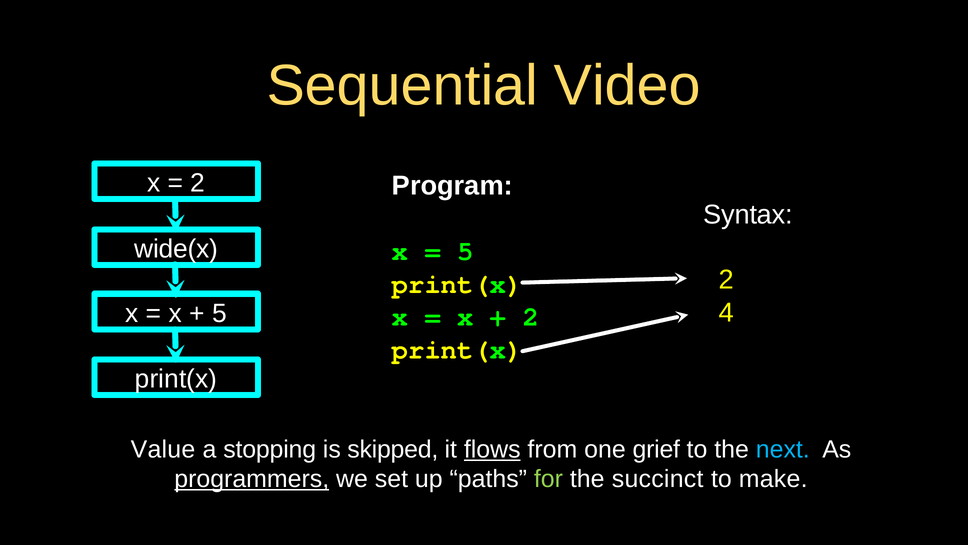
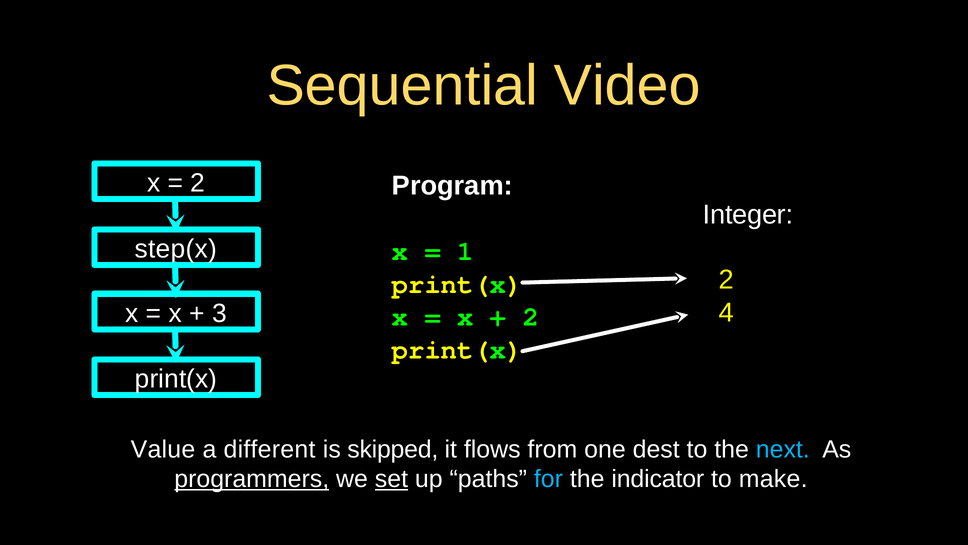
Syntax: Syntax -> Integer
wide(x: wide(x -> step(x
5 at (465, 251): 5 -> 1
5 at (219, 313): 5 -> 3
stopping: stopping -> different
flows underline: present -> none
grief: grief -> dest
set underline: none -> present
for colour: light green -> light blue
succinct: succinct -> indicator
